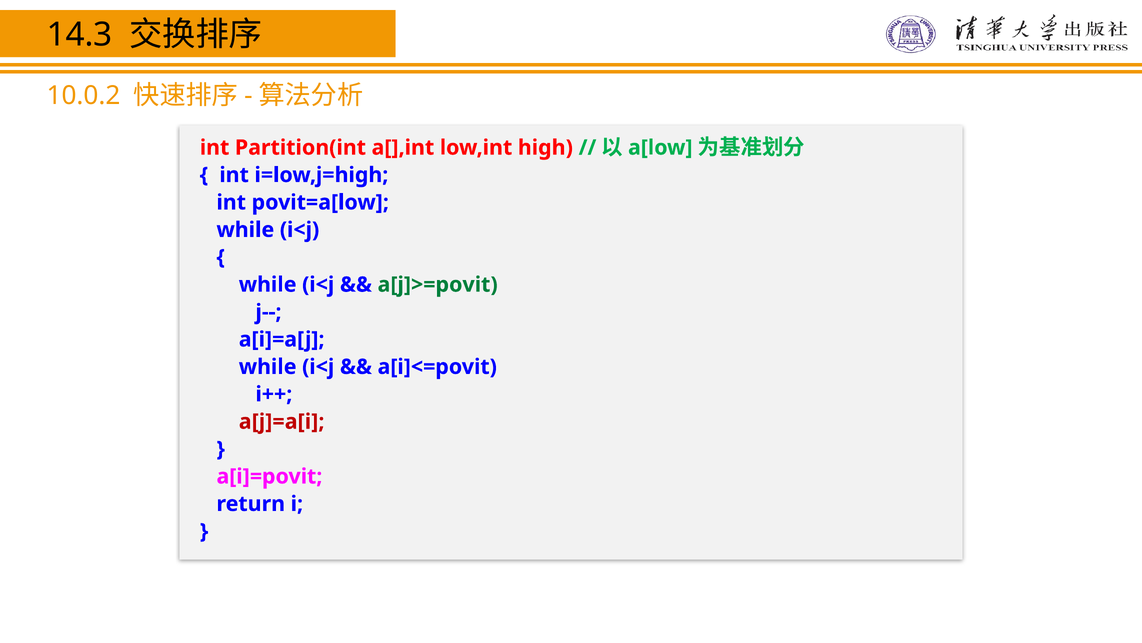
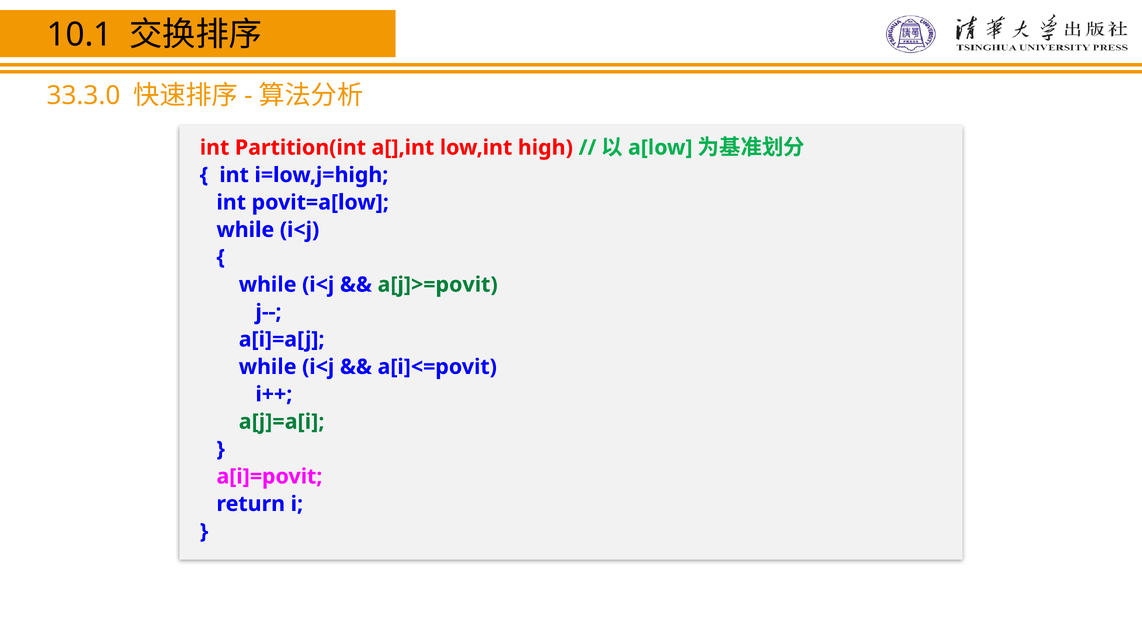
14.3: 14.3 -> 10.1
10.0.2: 10.0.2 -> 33.3.0
a[j]=a[i colour: red -> green
